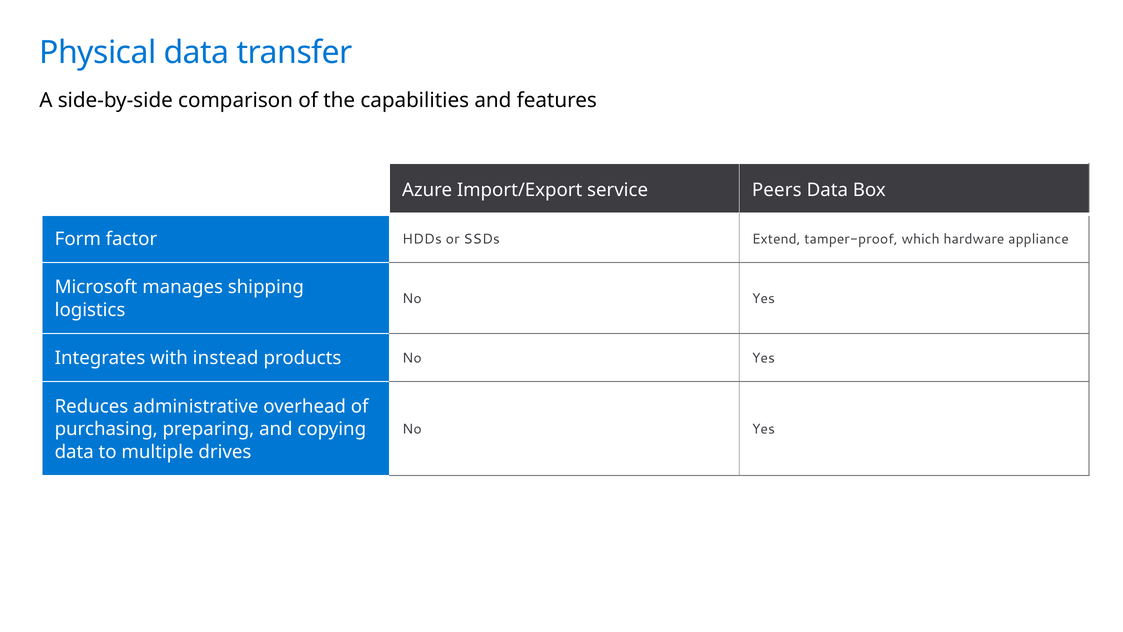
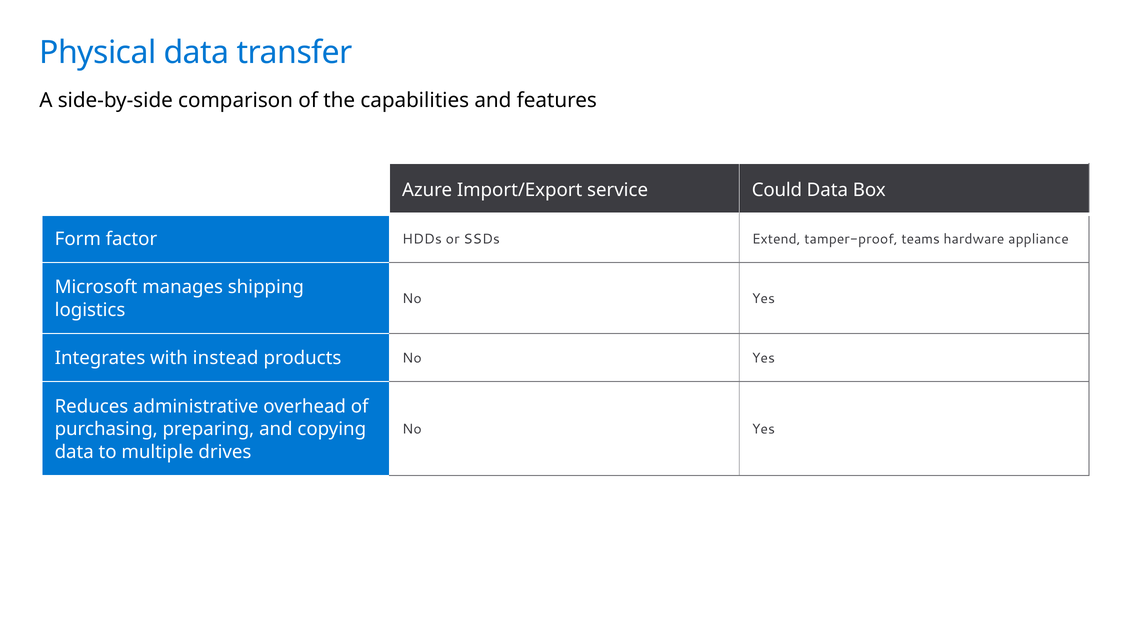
Peers: Peers -> Could
which: which -> teams
